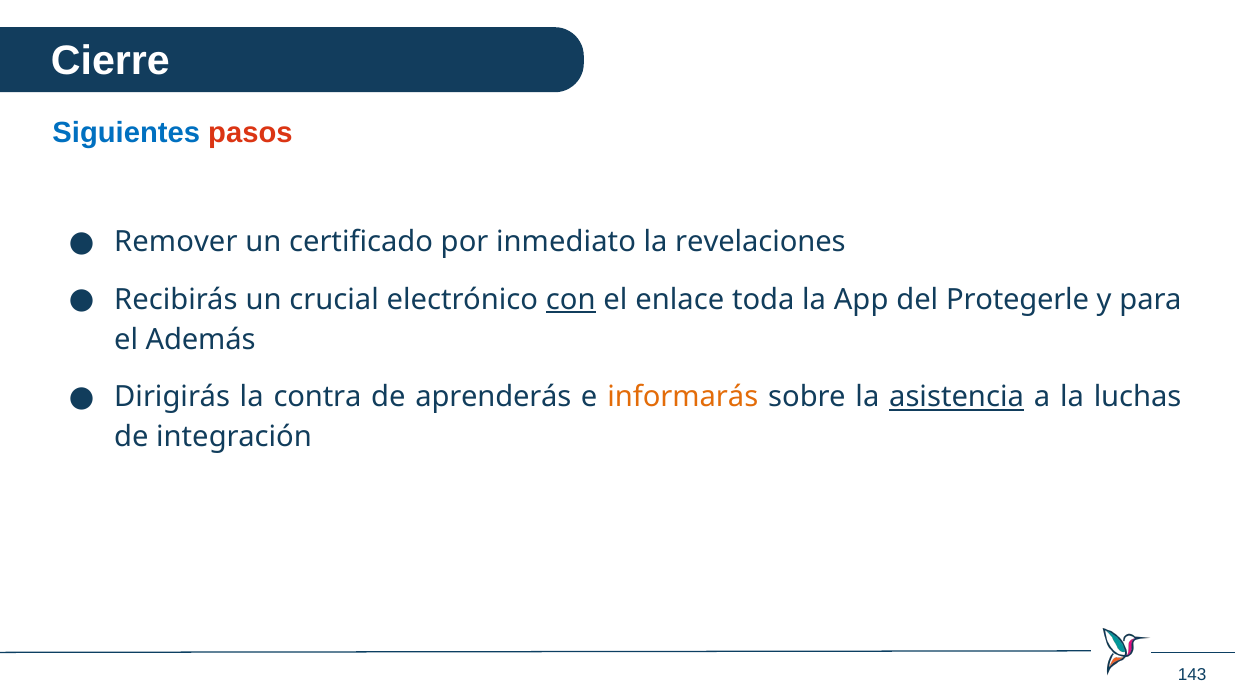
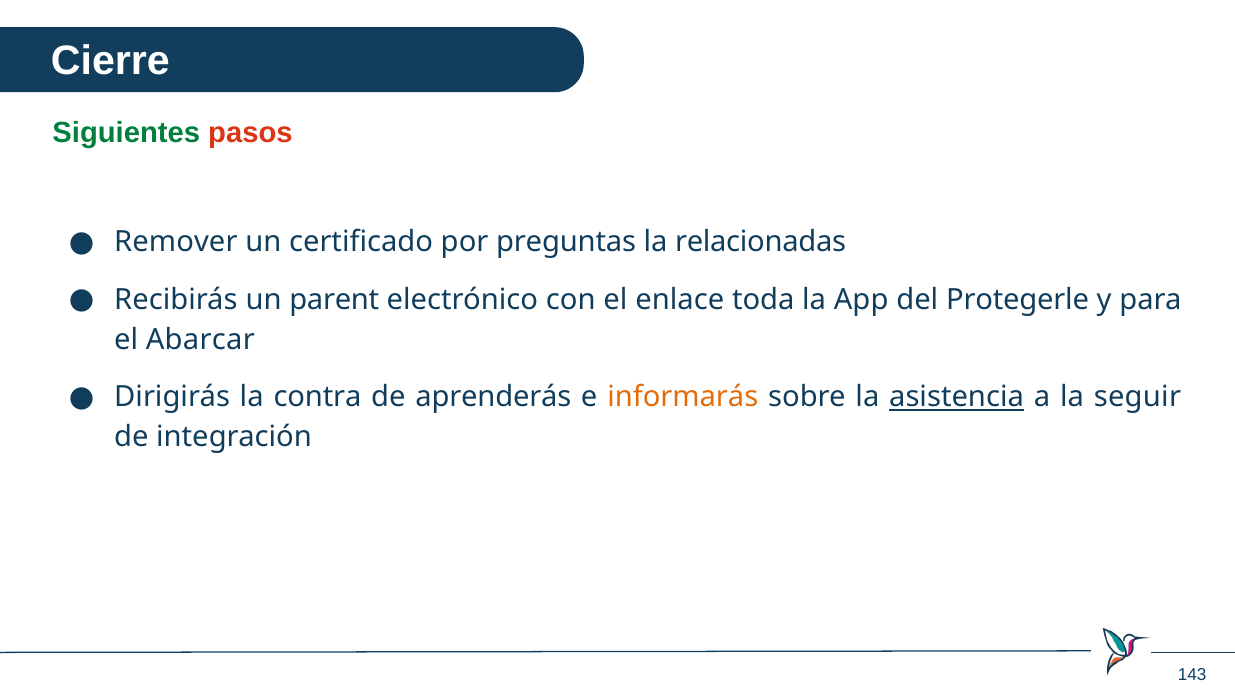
Siguientes colour: blue -> green
inmediato: inmediato -> preguntas
revelaciones: revelaciones -> relacionadas
crucial: crucial -> parent
con underline: present -> none
Además: Además -> Abarcar
luchas: luchas -> seguir
